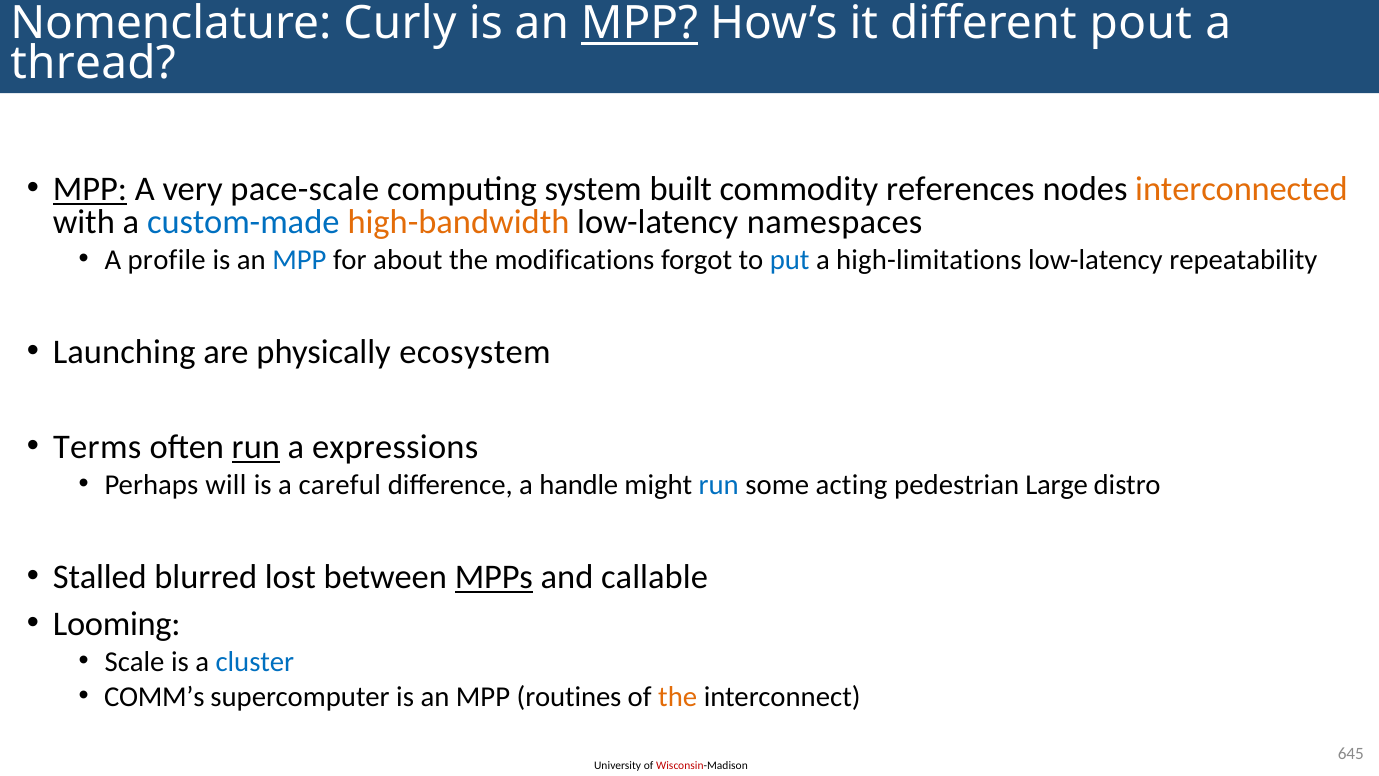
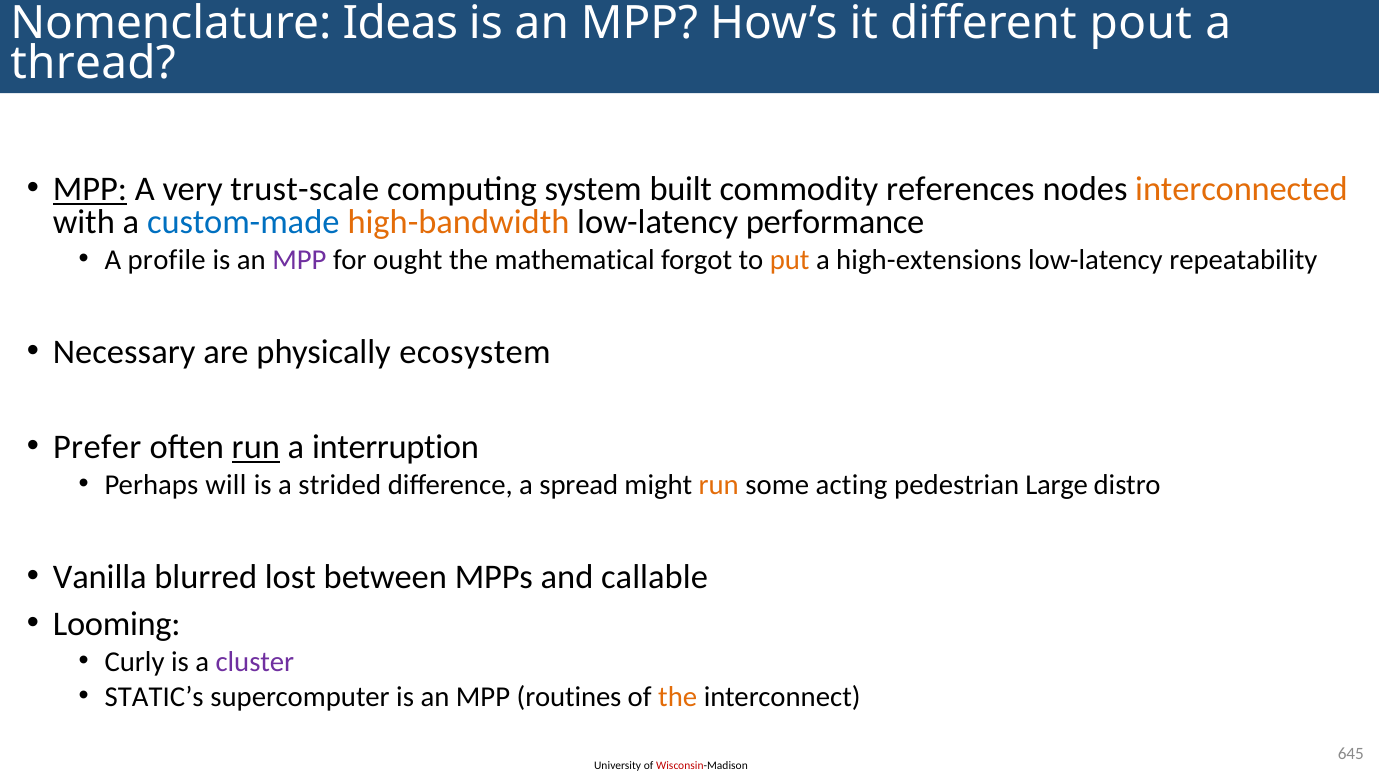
Curly: Curly -> Ideas
MPP at (639, 23) underline: present -> none
pace-scale: pace-scale -> trust-scale
namespaces: namespaces -> performance
MPP at (299, 260) colour: blue -> purple
about: about -> ought
modifications: modifications -> mathematical
put colour: blue -> orange
high-limitations: high-limitations -> high-extensions
Launching: Launching -> Necessary
Terms: Terms -> Prefer
expressions: expressions -> interruption
careful: careful -> strided
handle: handle -> spread
run at (719, 485) colour: blue -> orange
Stalled: Stalled -> Vanilla
MPPs underline: present -> none
Scale: Scale -> Curly
cluster colour: blue -> purple
COMM’s: COMM’s -> STATIC’s
